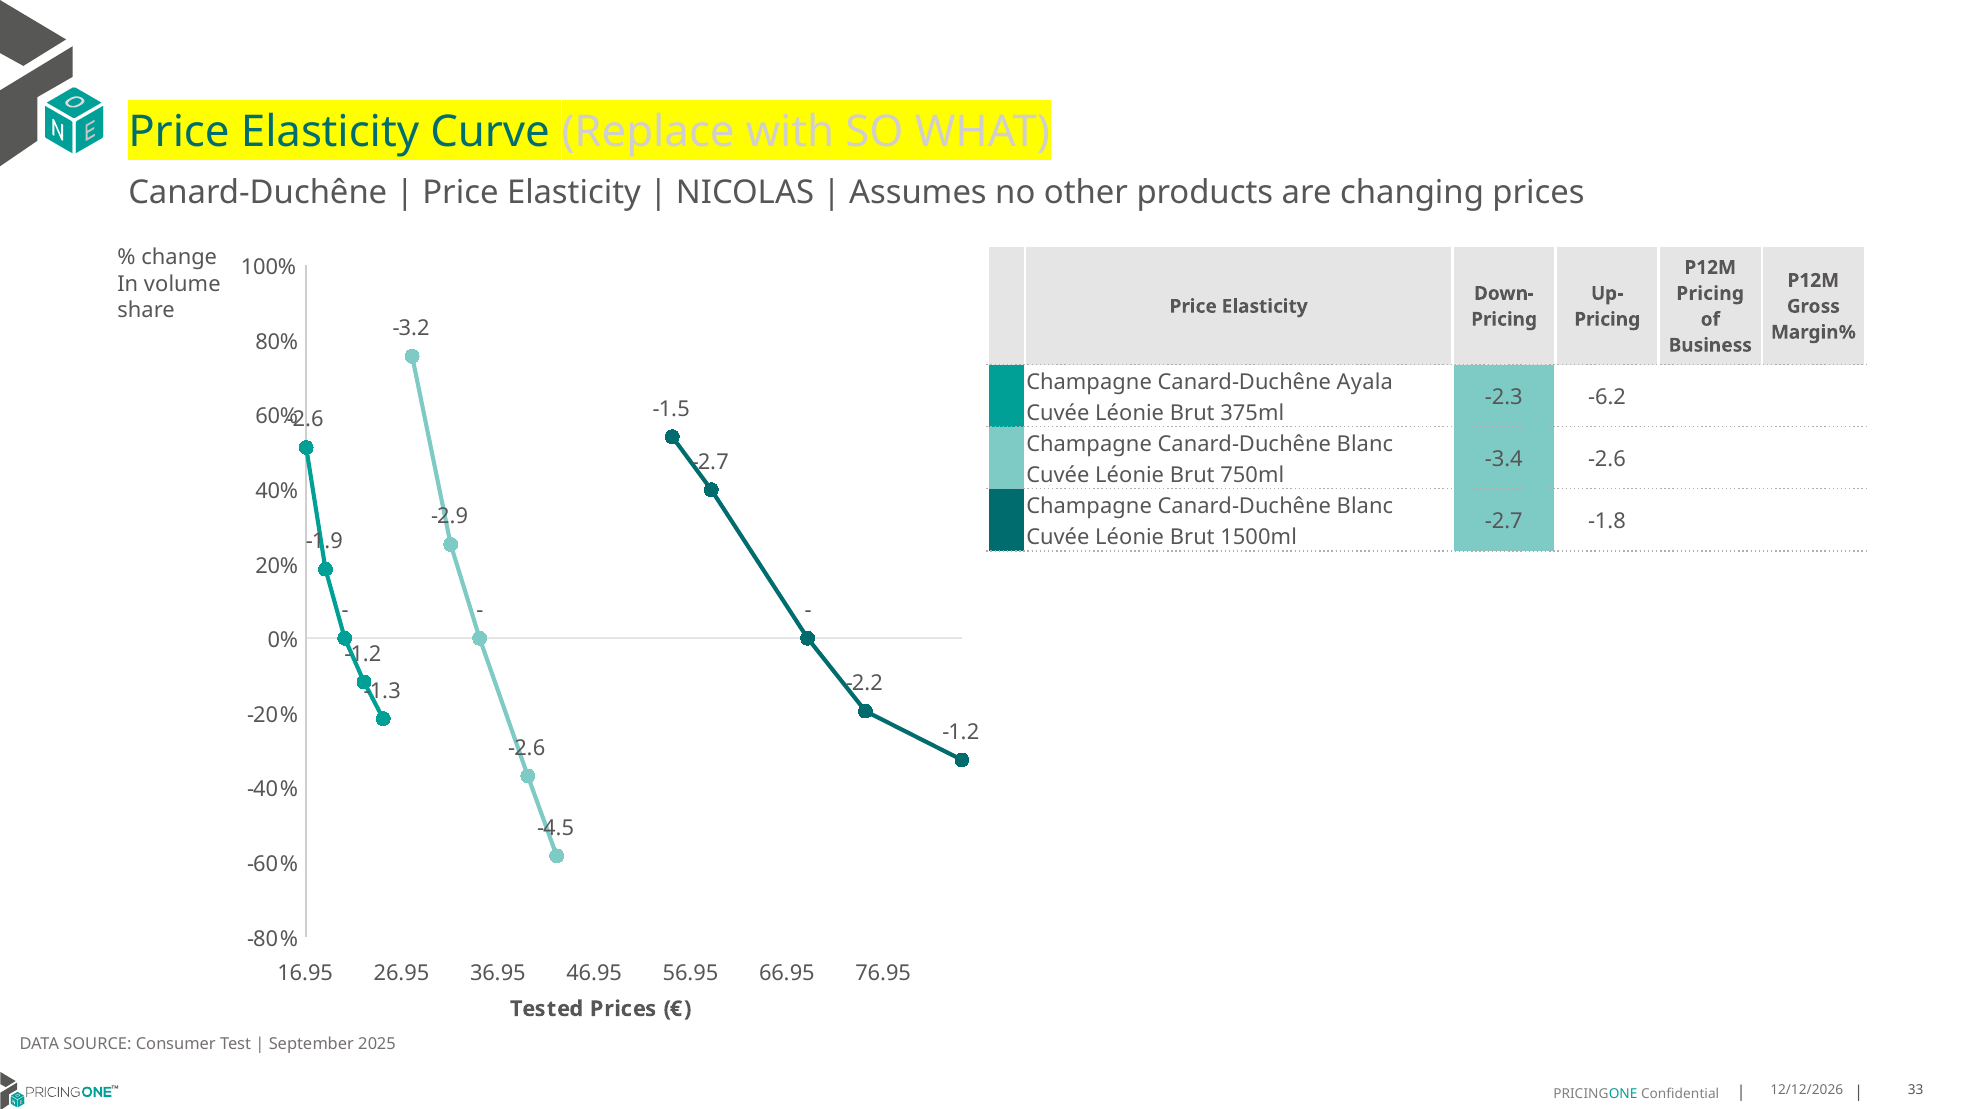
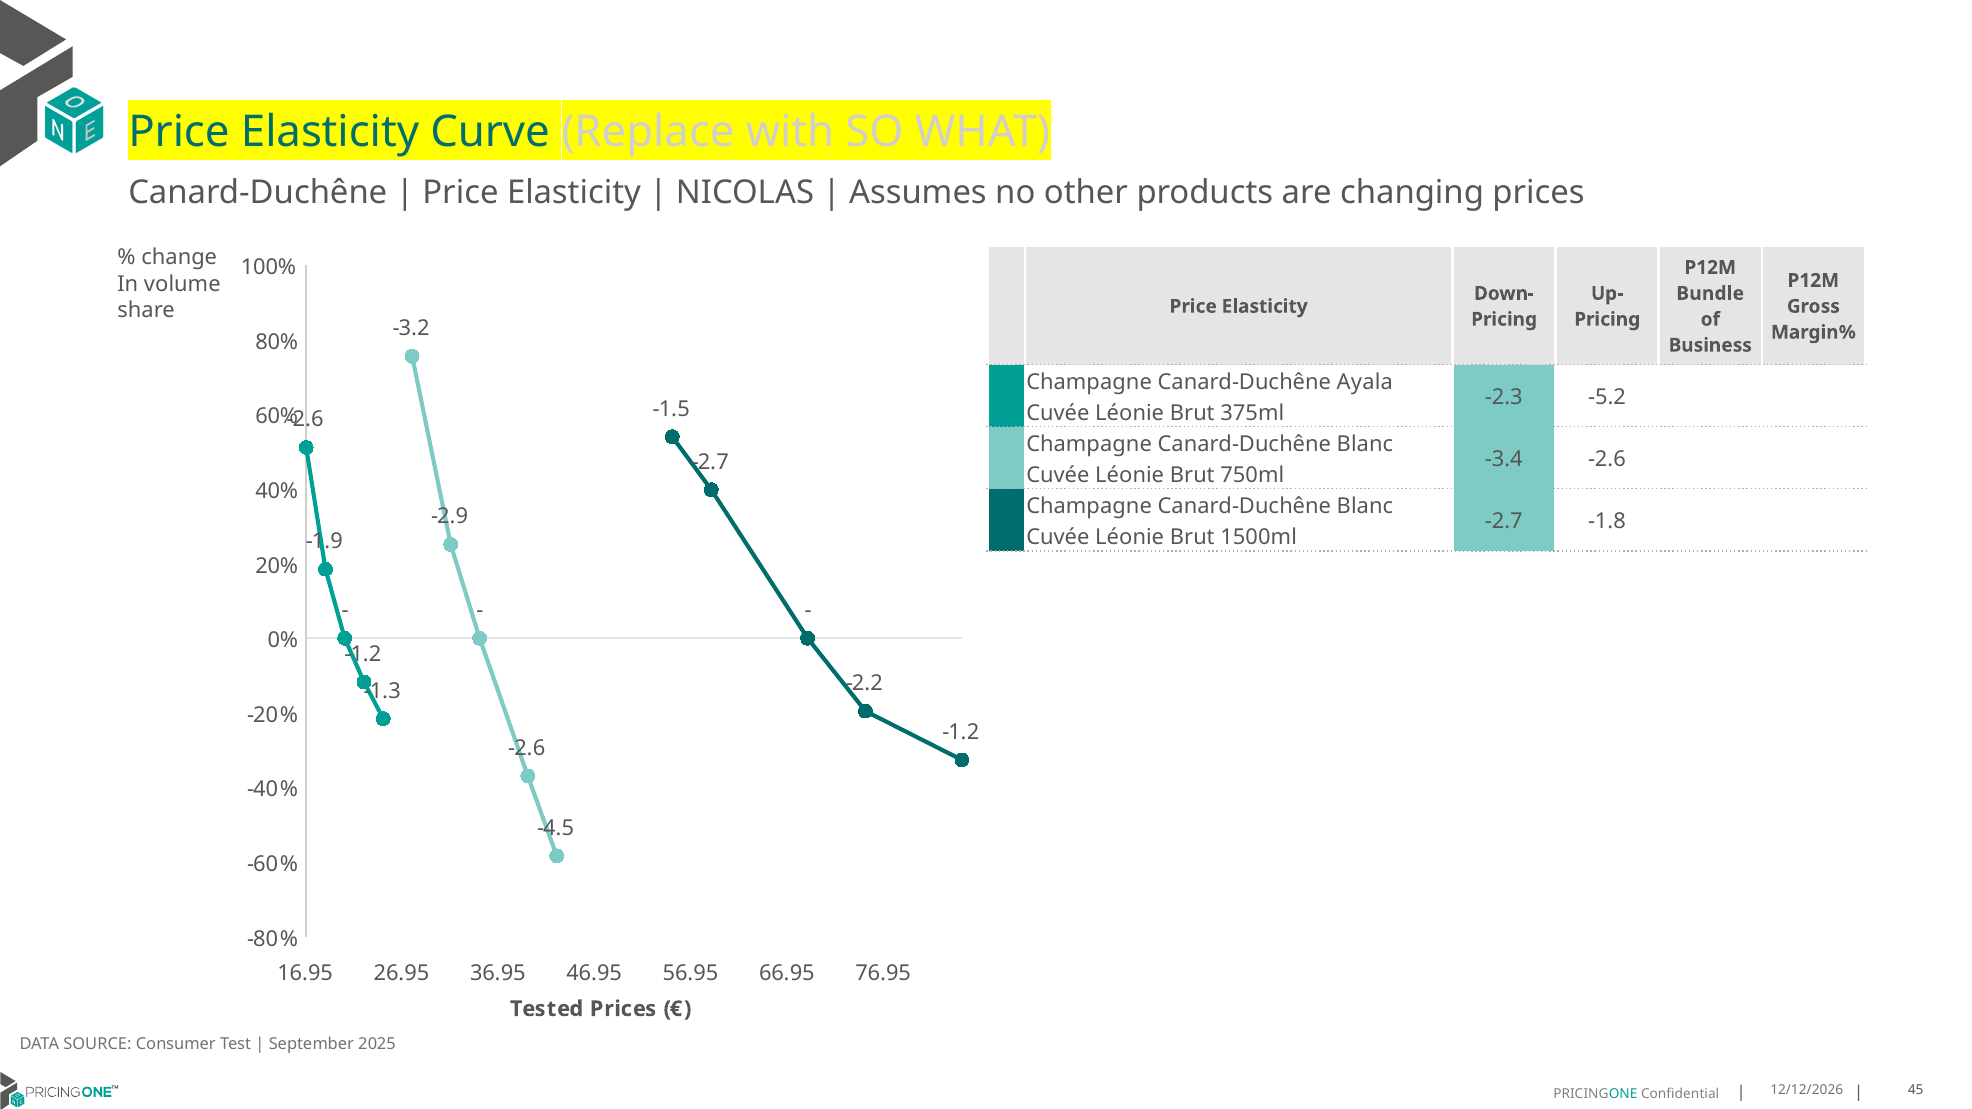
Pricing at (1710, 294): Pricing -> Bundle
-6.2: -6.2 -> -5.2
33: 33 -> 45
